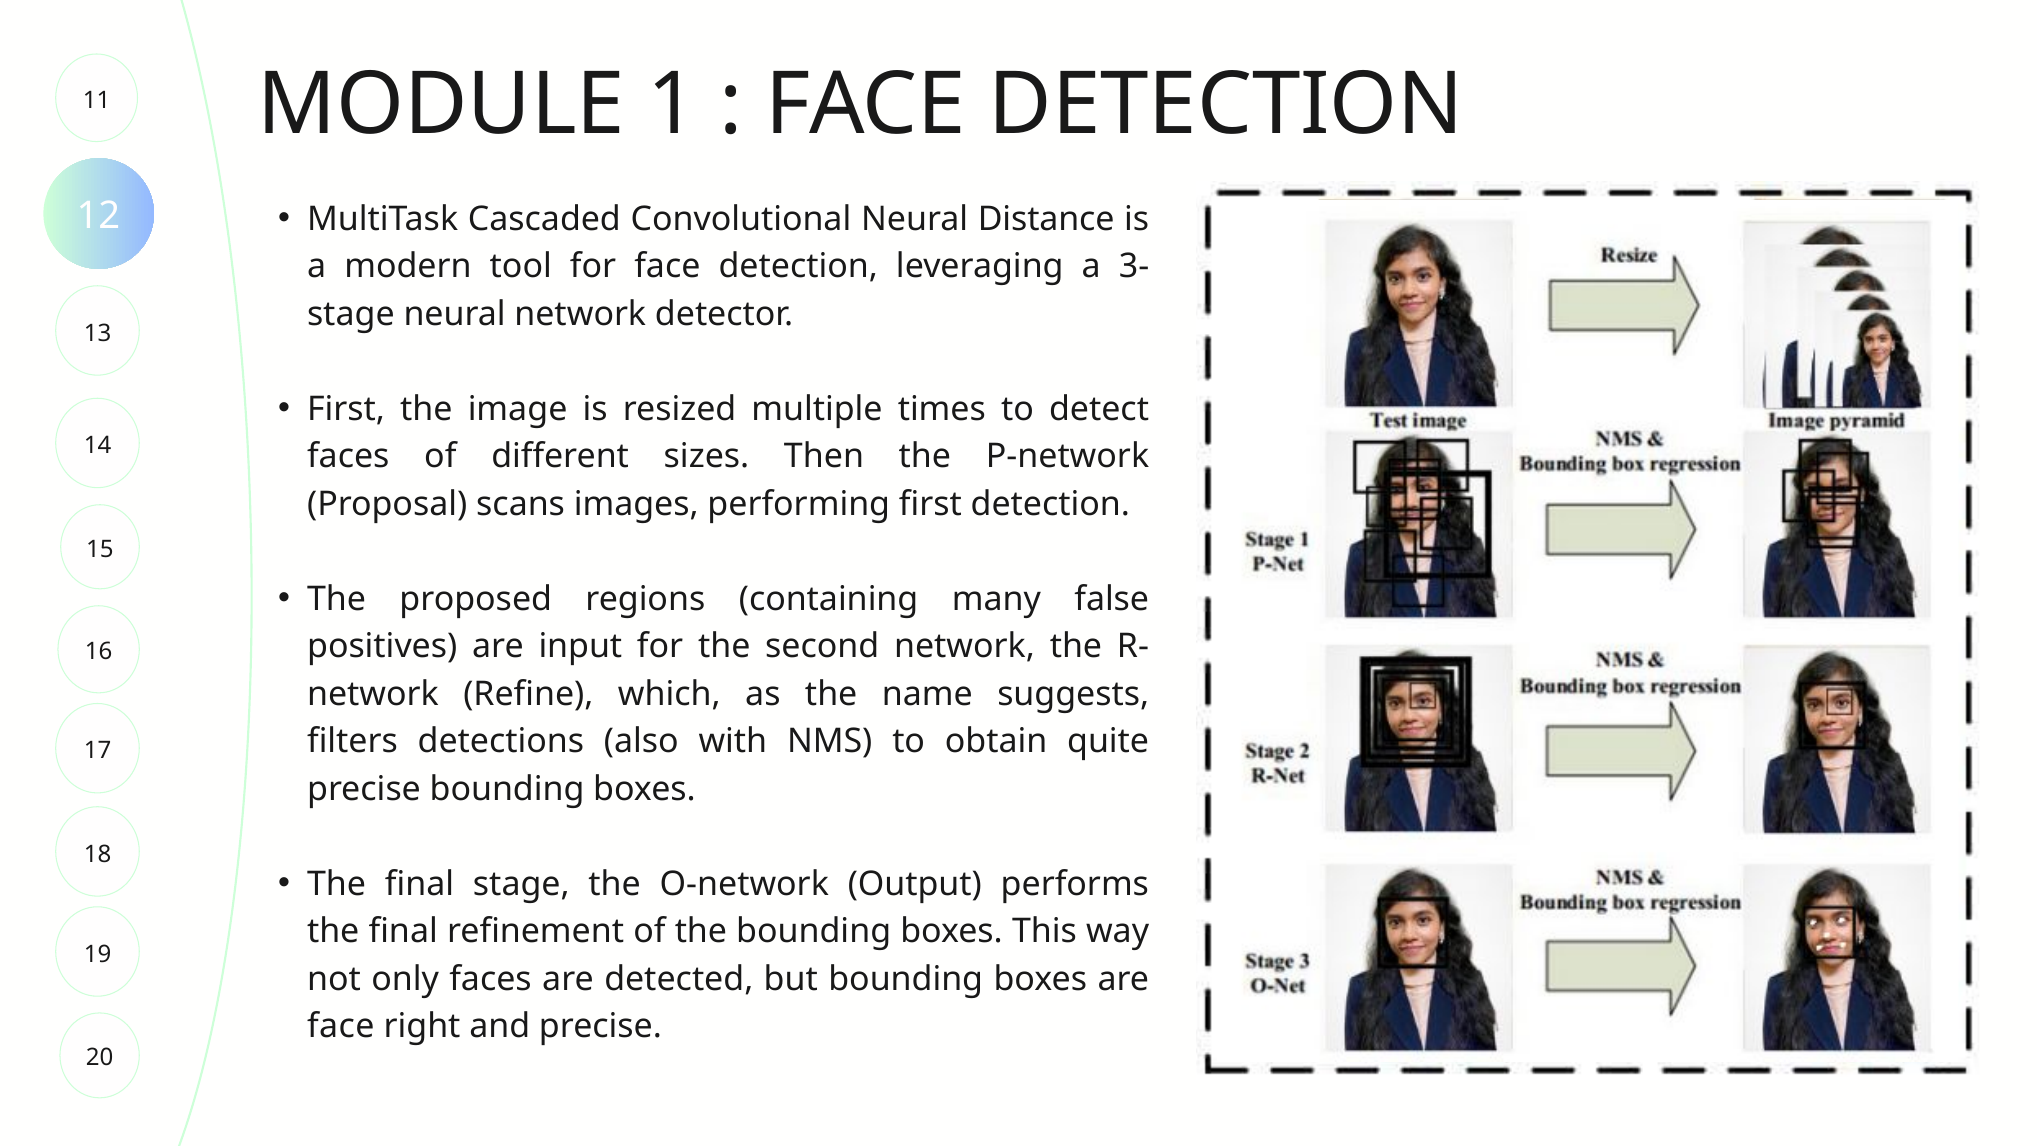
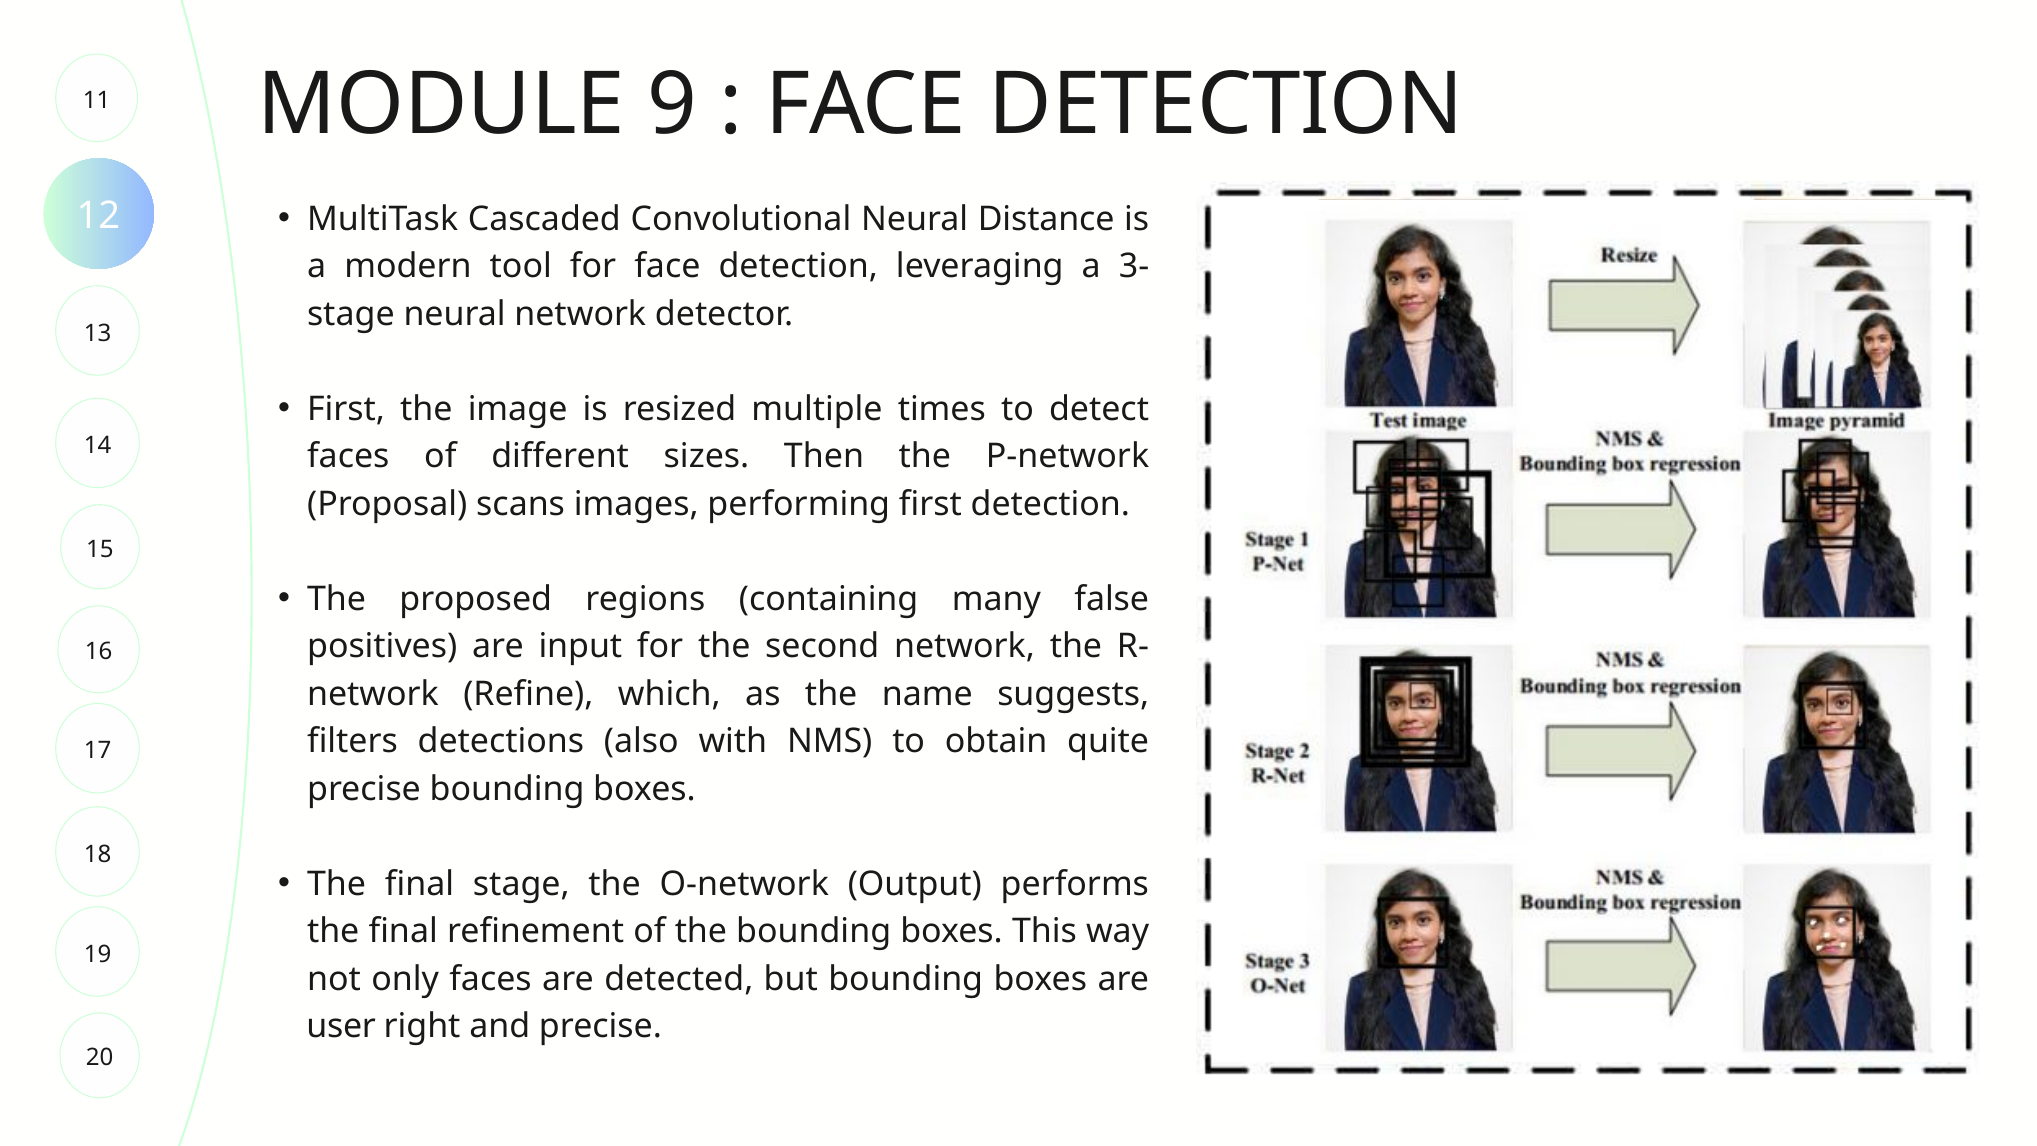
1: 1 -> 9
face at (341, 1027): face -> user
